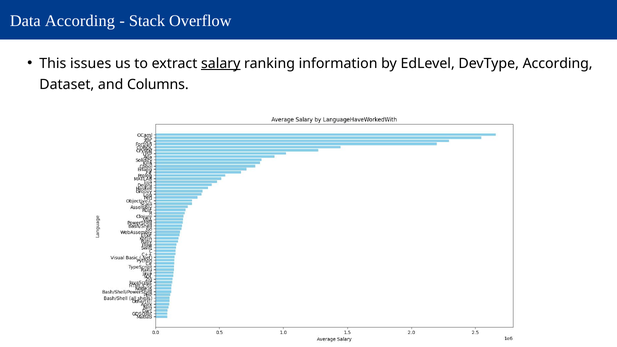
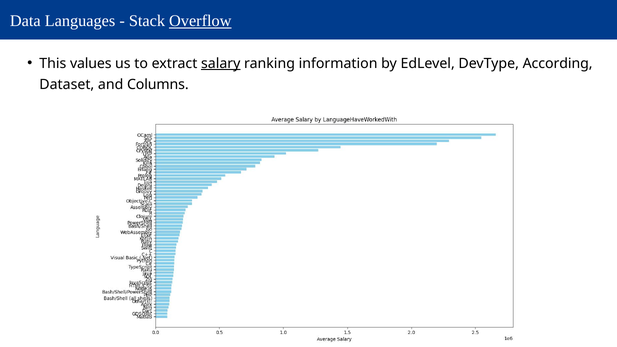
Data According: According -> Languages
Overflow underline: none -> present
issues: issues -> values
